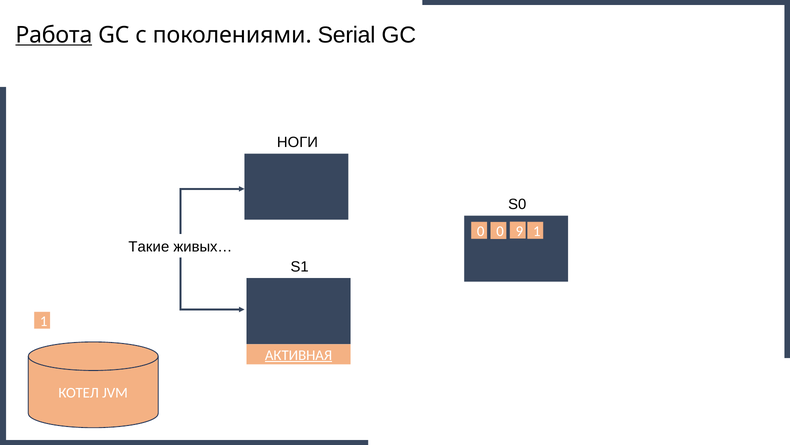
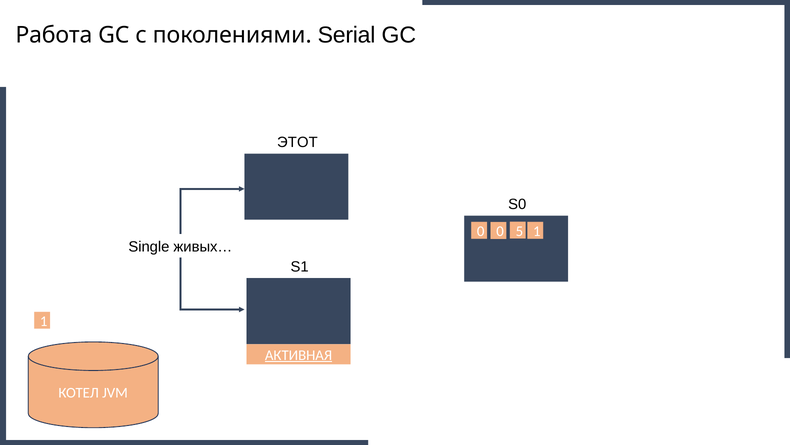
Работа underline: present -> none
НОГИ: НОГИ -> ЭТОТ
9: 9 -> 5
Такие: Такие -> Single
